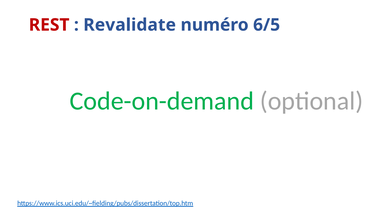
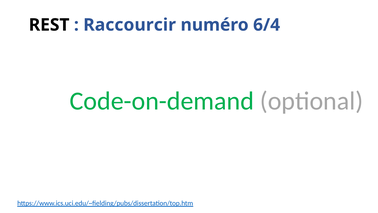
REST colour: red -> black
Revalidate: Revalidate -> Raccourcir
6/5: 6/5 -> 6/4
